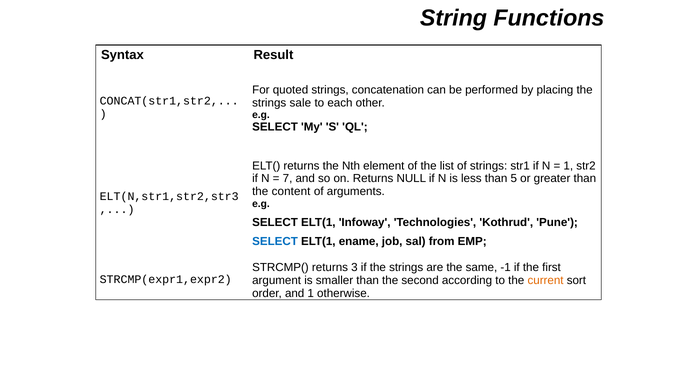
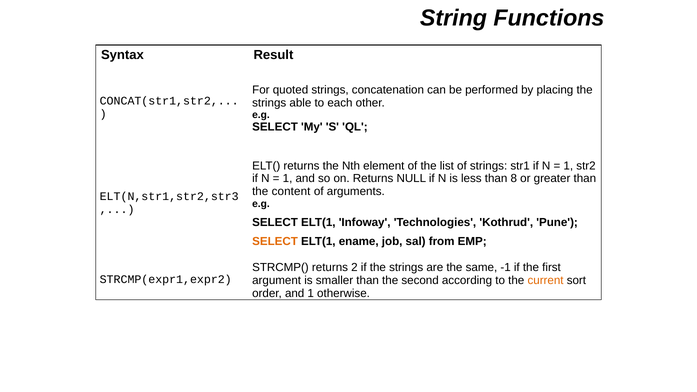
sale: sale -> able
7 at (288, 179): 7 -> 1
5: 5 -> 8
SELECT at (275, 242) colour: blue -> orange
3: 3 -> 2
